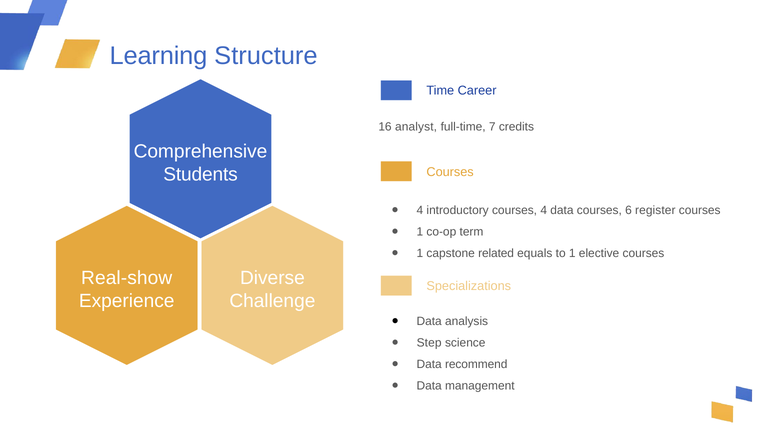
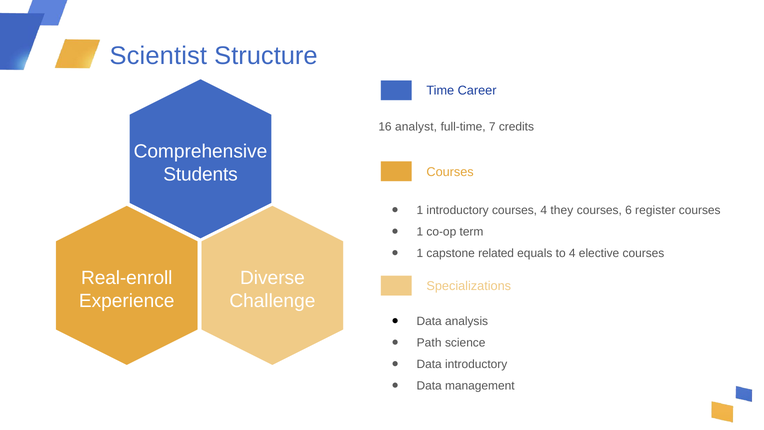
Learning: Learning -> Scientist
4 at (420, 210): 4 -> 1
4 data: data -> they
to 1: 1 -> 4
Real-show: Real-show -> Real-enroll
Step: Step -> Path
Data recommend: recommend -> introductory
